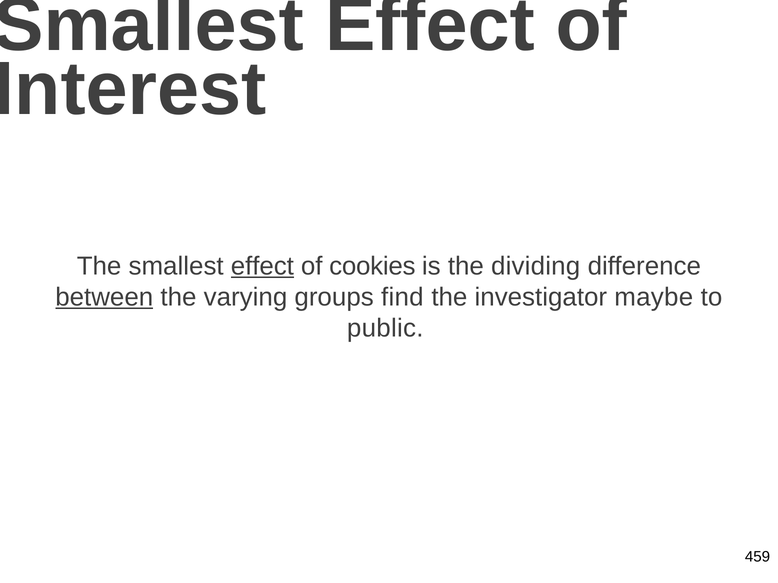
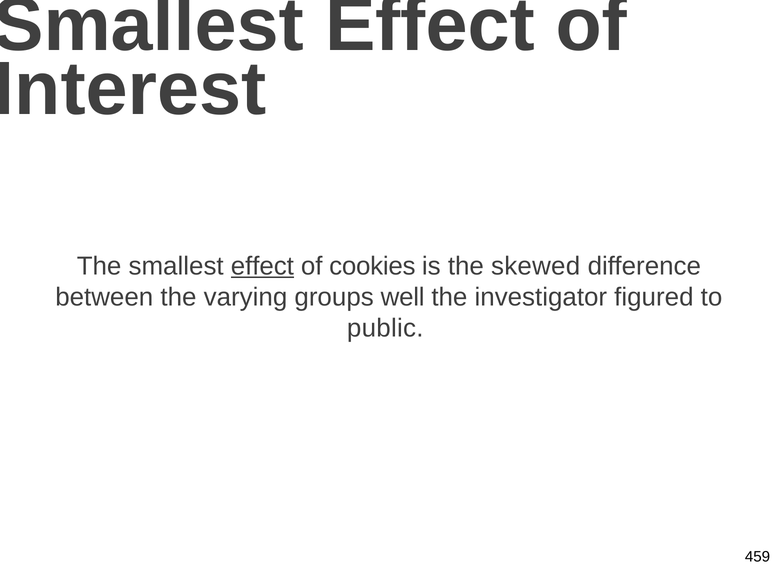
dividing: dividing -> skewed
between underline: present -> none
find: find -> well
maybe: maybe -> figured
